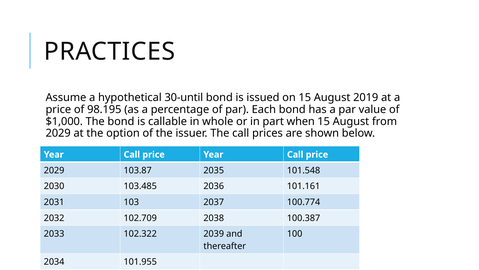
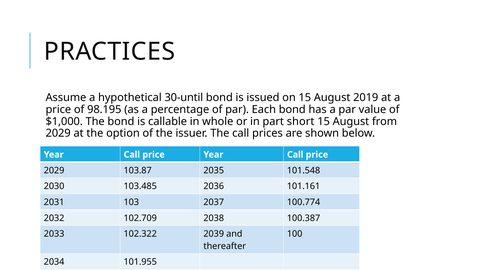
when: when -> short
